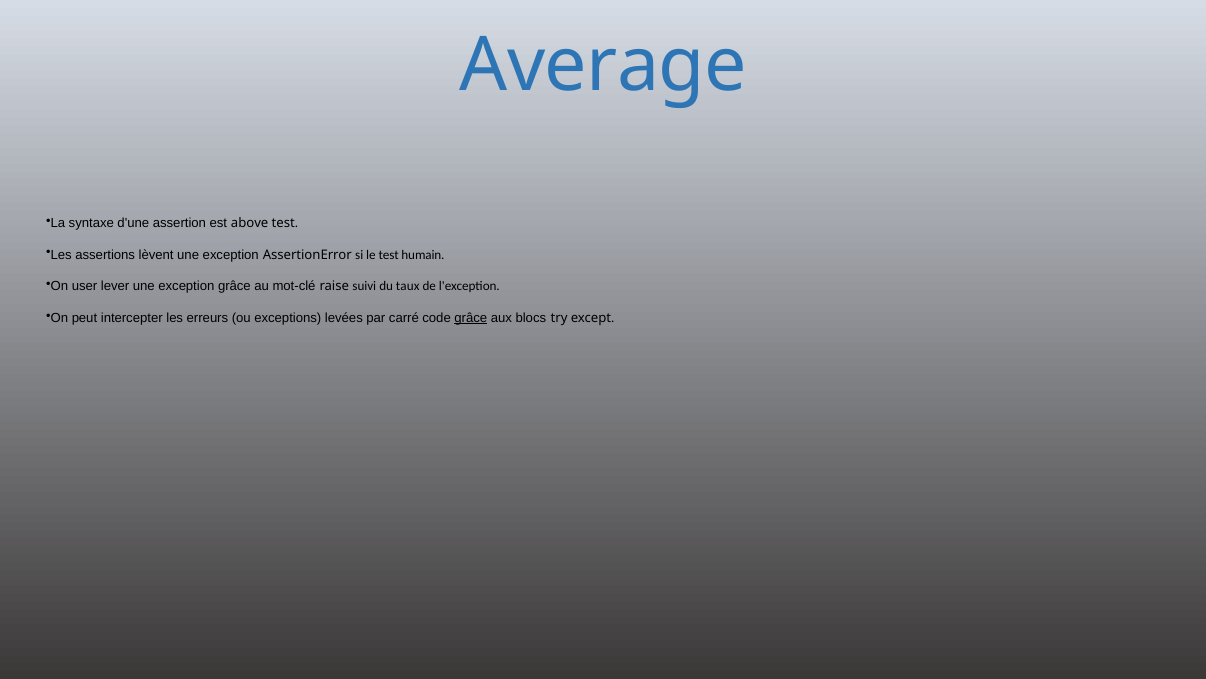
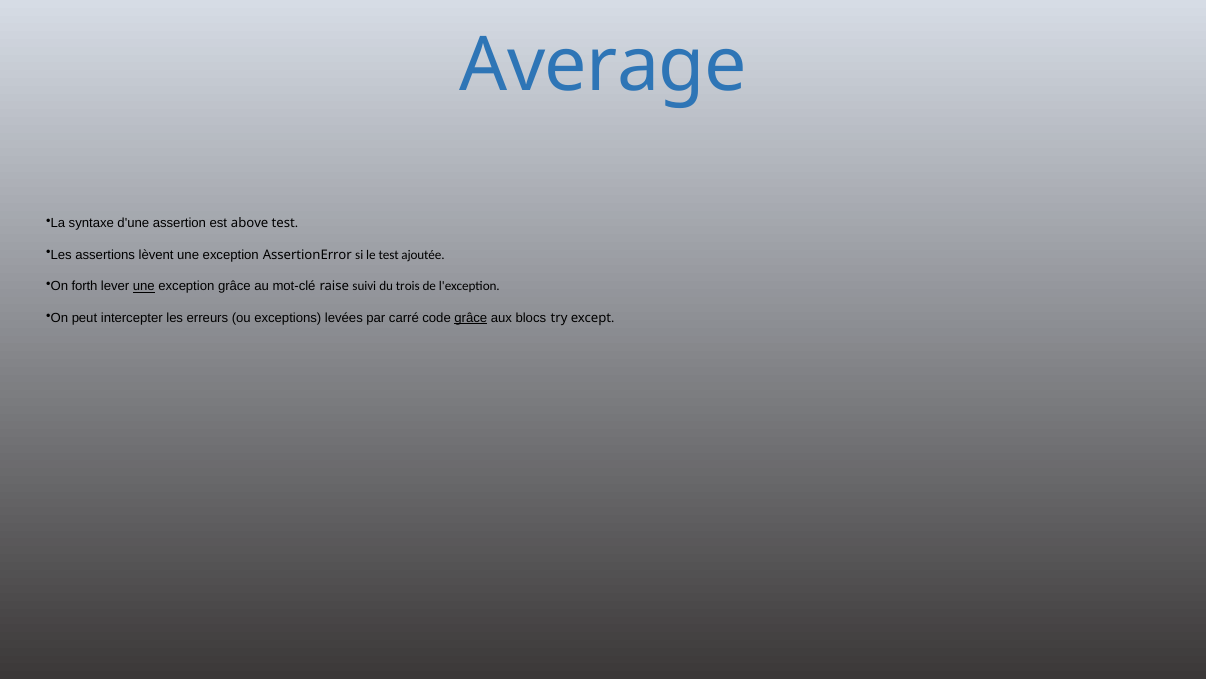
humain: humain -> ajoutée
user: user -> forth
une at (144, 286) underline: none -> present
taux: taux -> trois
